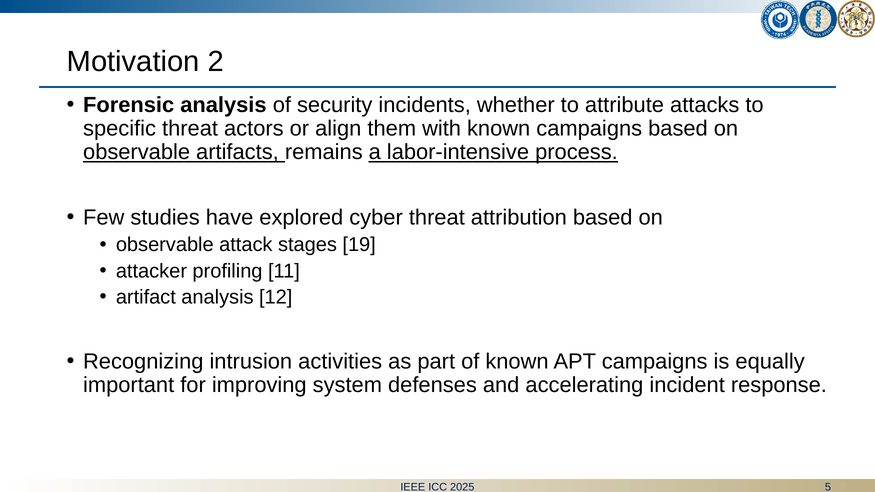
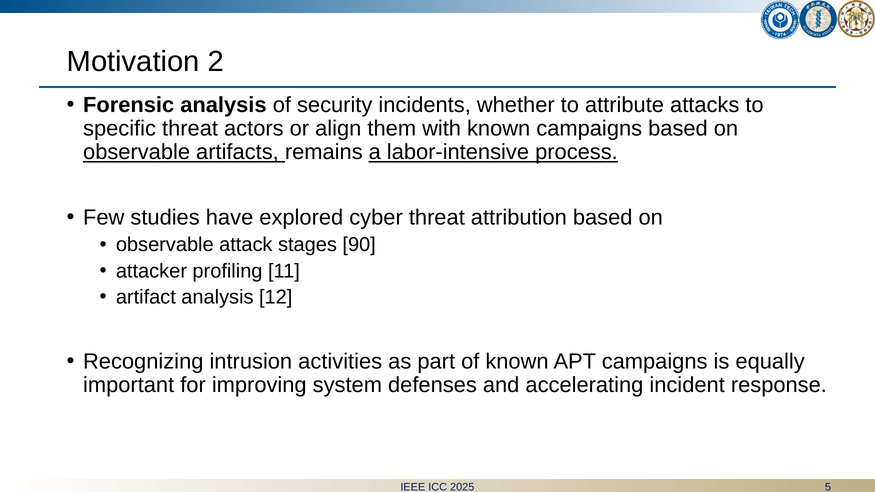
19: 19 -> 90
